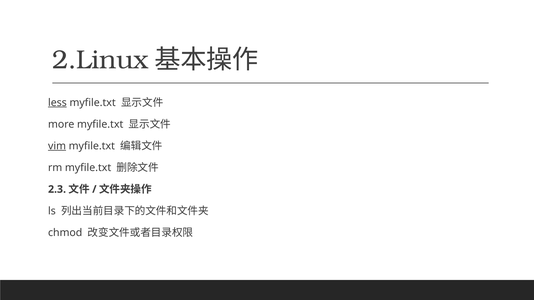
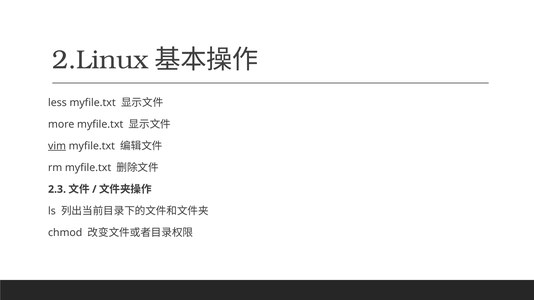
less underline: present -> none
